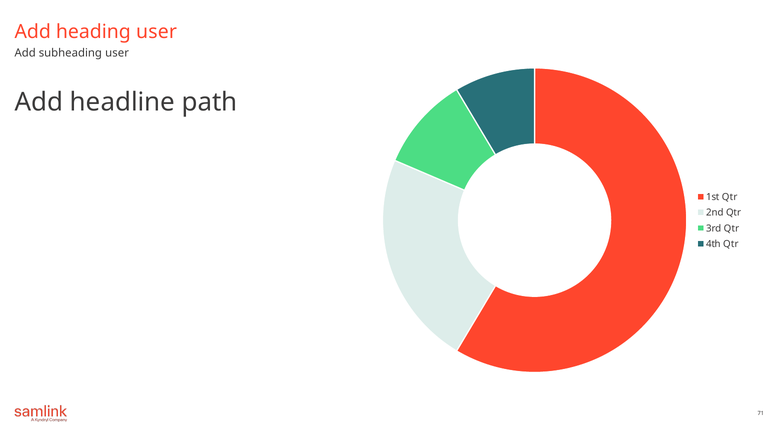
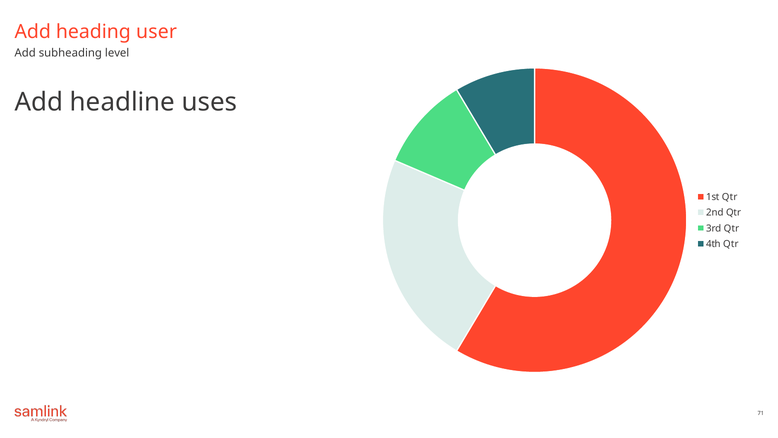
subheading user: user -> level
path: path -> uses
